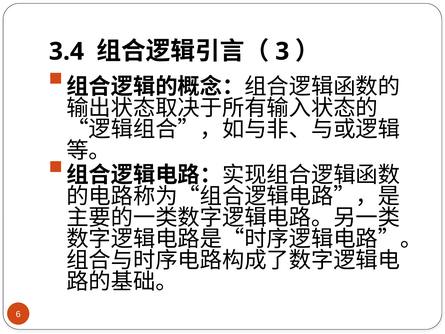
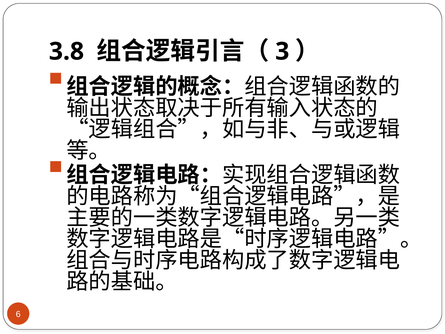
3.4: 3.4 -> 3.8
